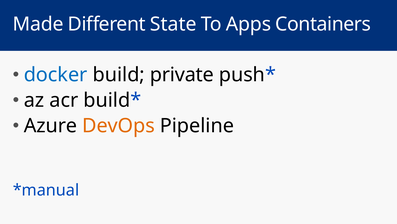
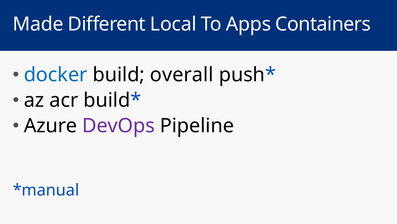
State: State -> Local
private: private -> overall
DevOps colour: orange -> purple
